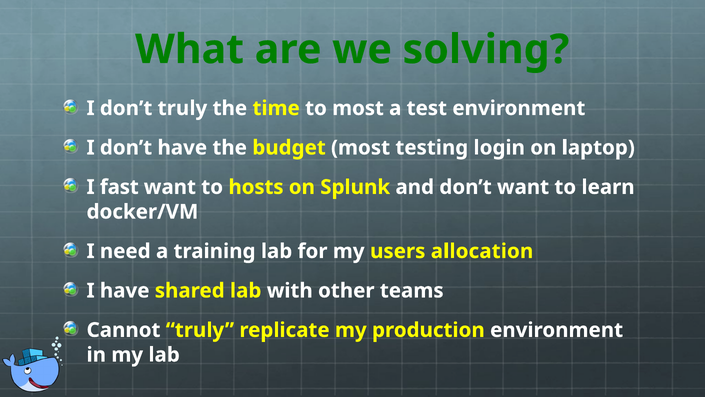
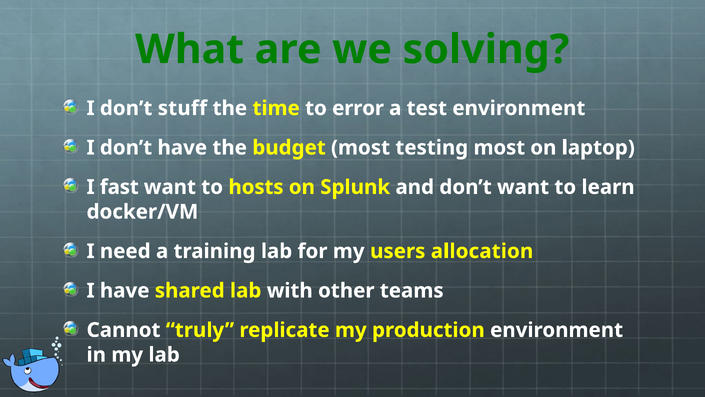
don’t truly: truly -> stuff
to most: most -> error
testing login: login -> most
